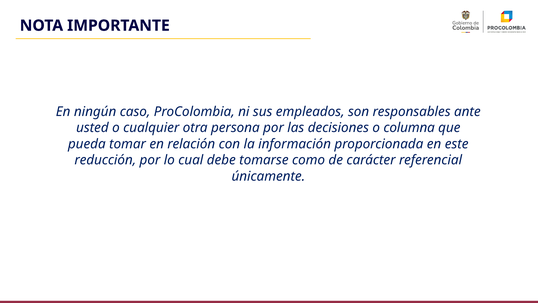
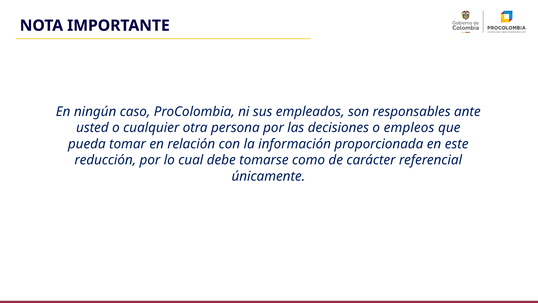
columna: columna -> empleos
